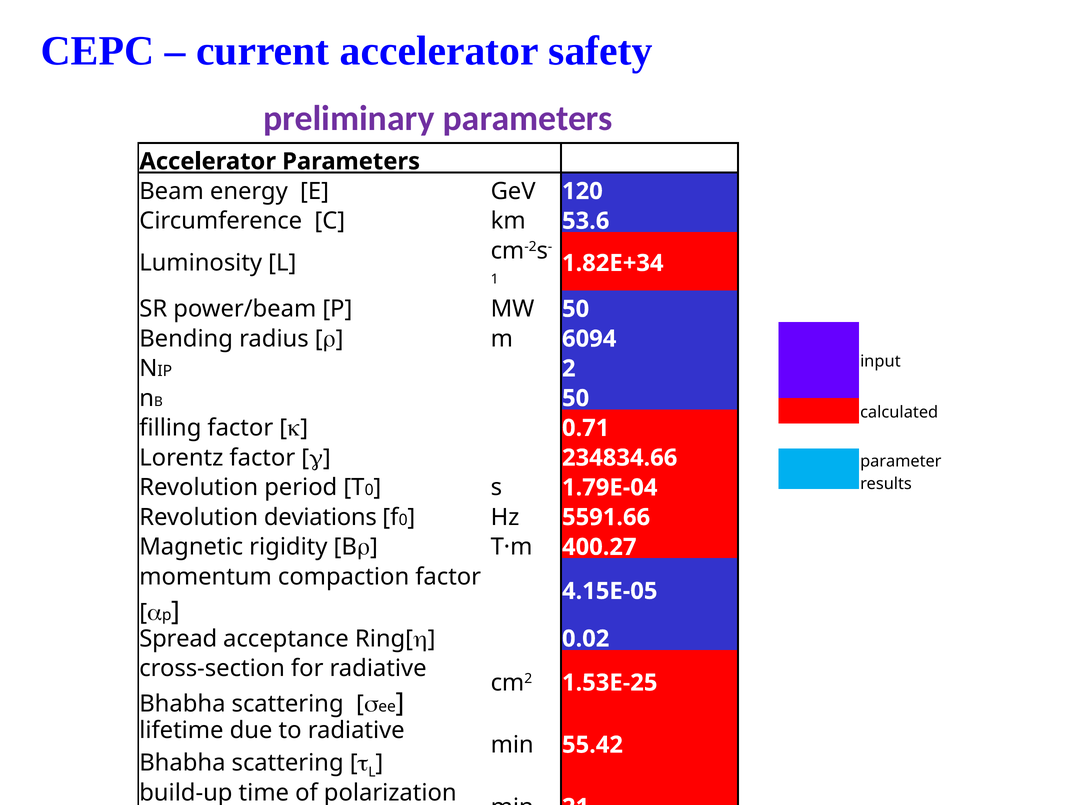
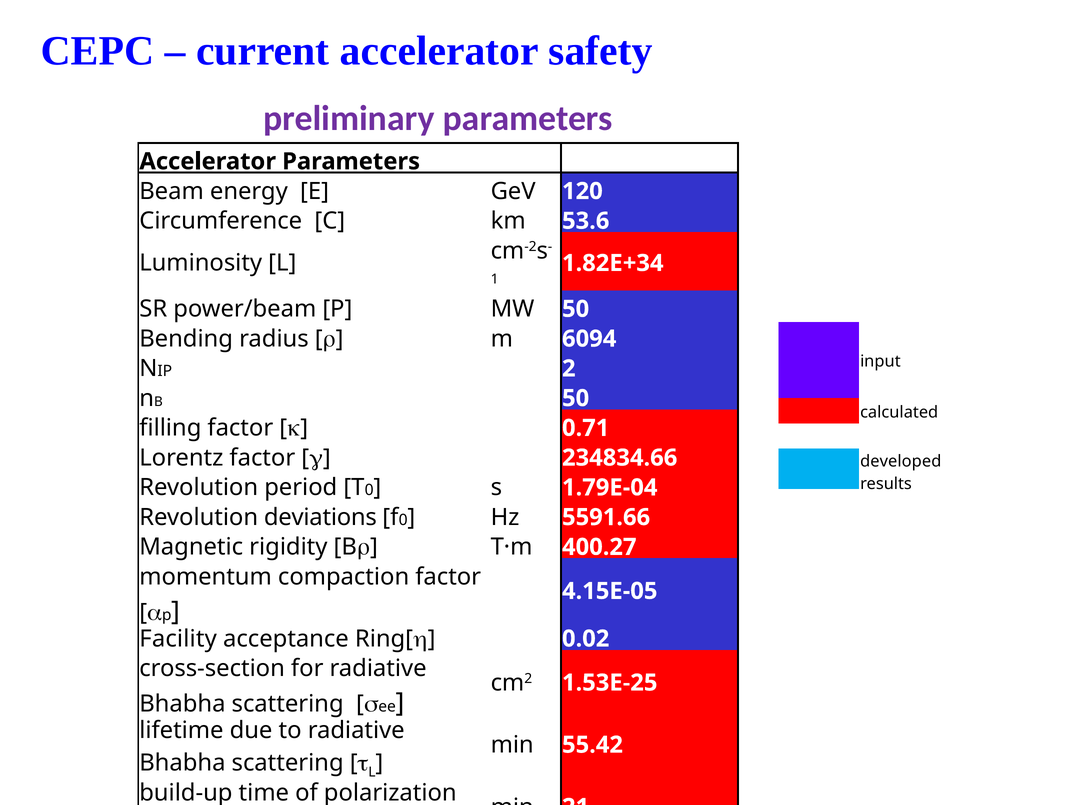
parameter: parameter -> developed
Spread: Spread -> Facility
